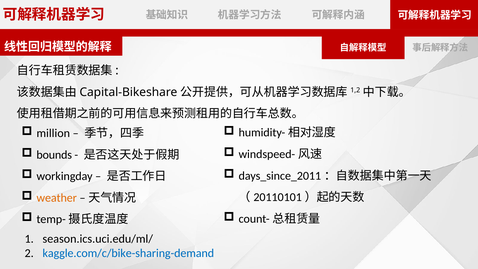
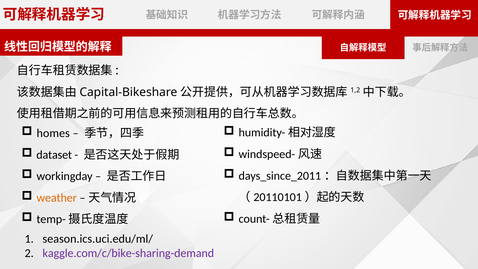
million: million -> homes
bounds: bounds -> dataset
kaggle.com/c/bike-sharing-demand colour: blue -> purple
